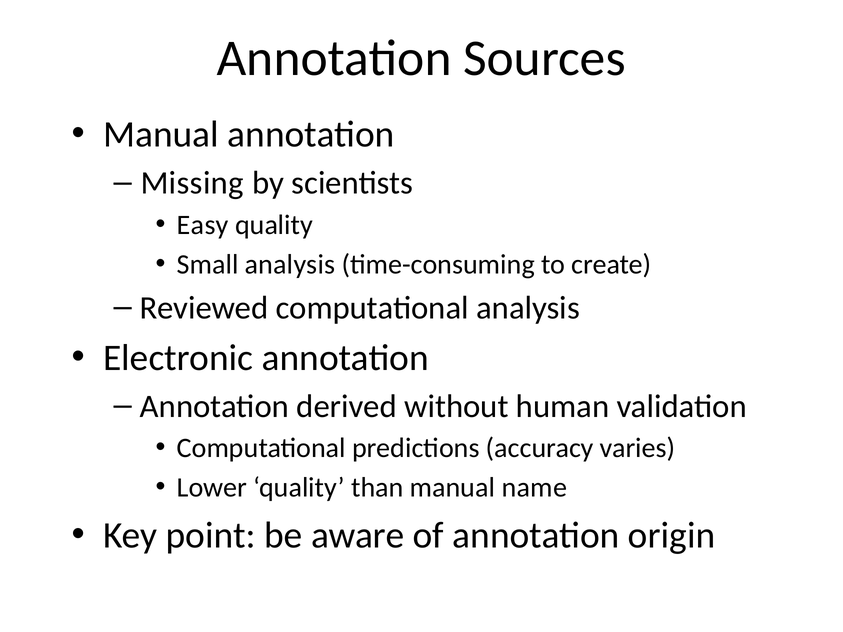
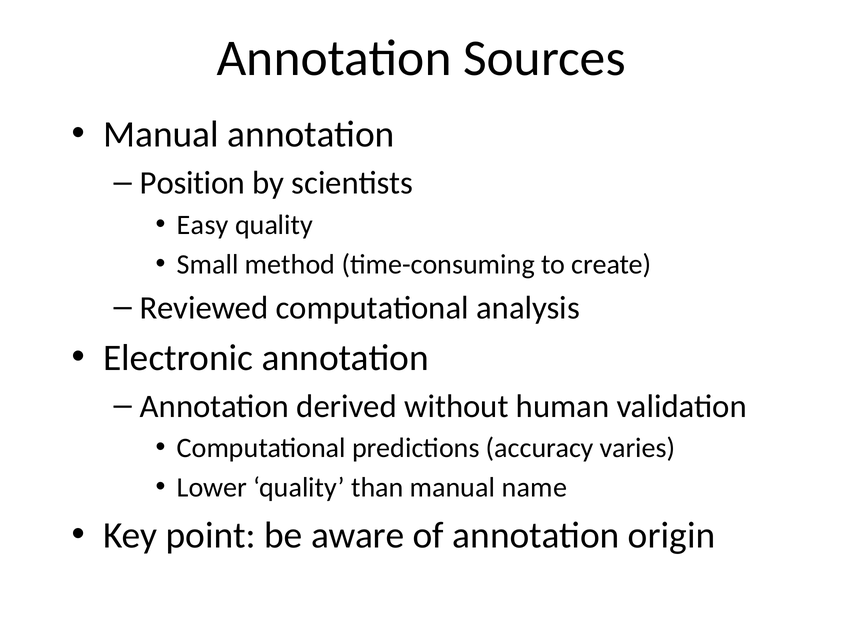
Missing: Missing -> Position
Small analysis: analysis -> method
